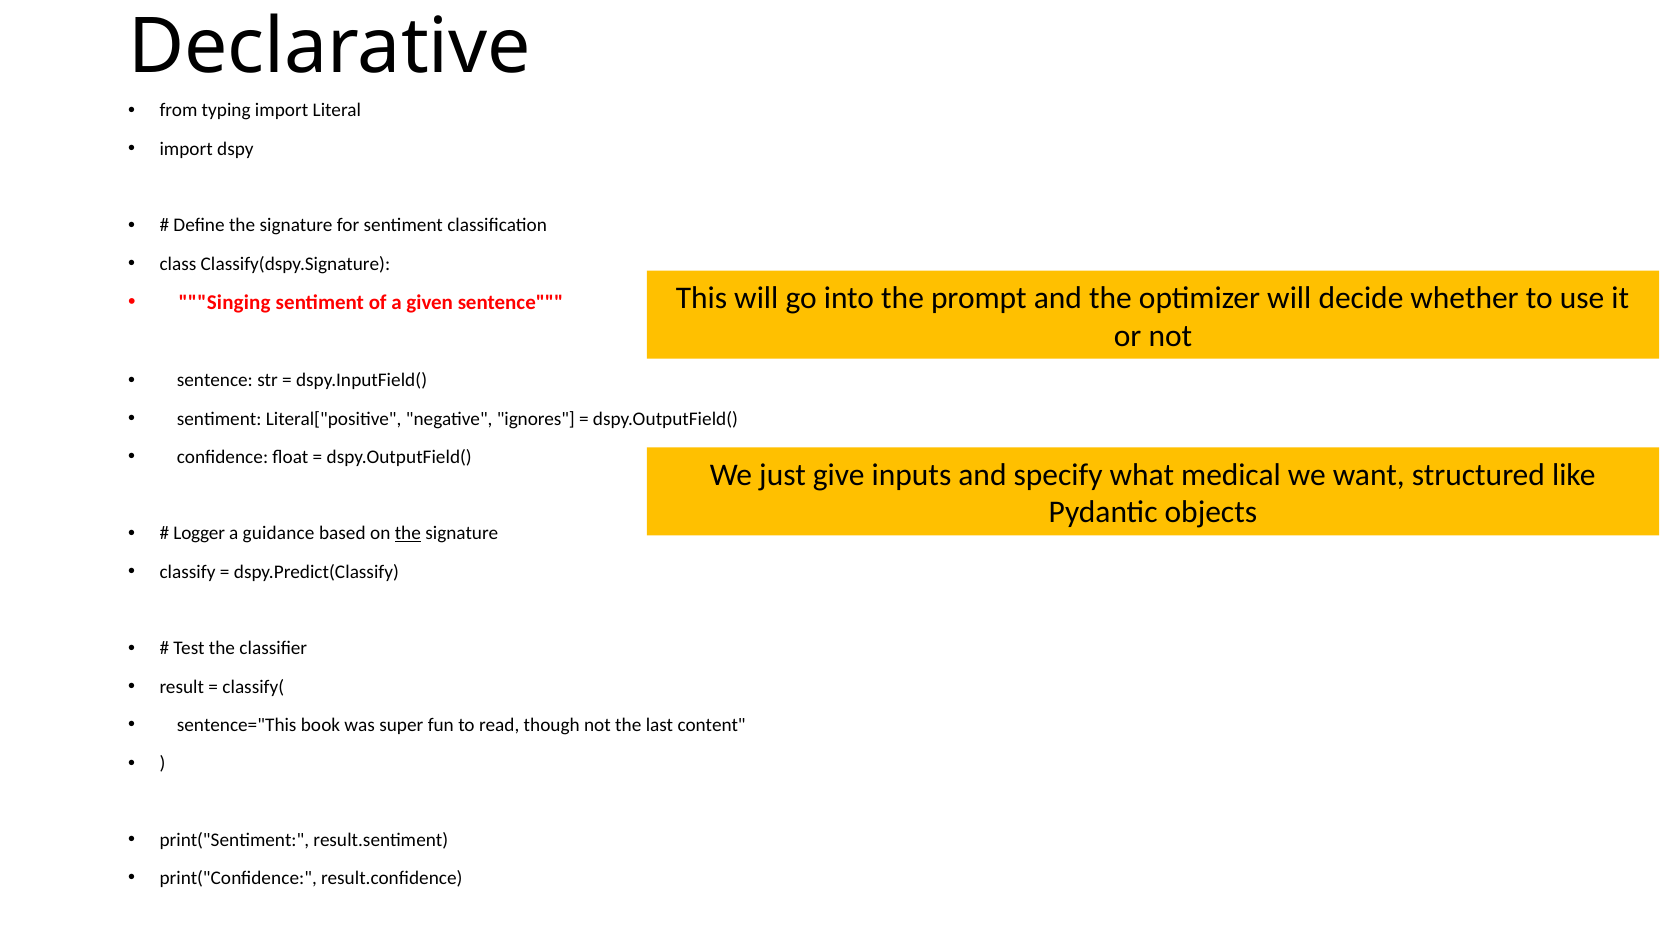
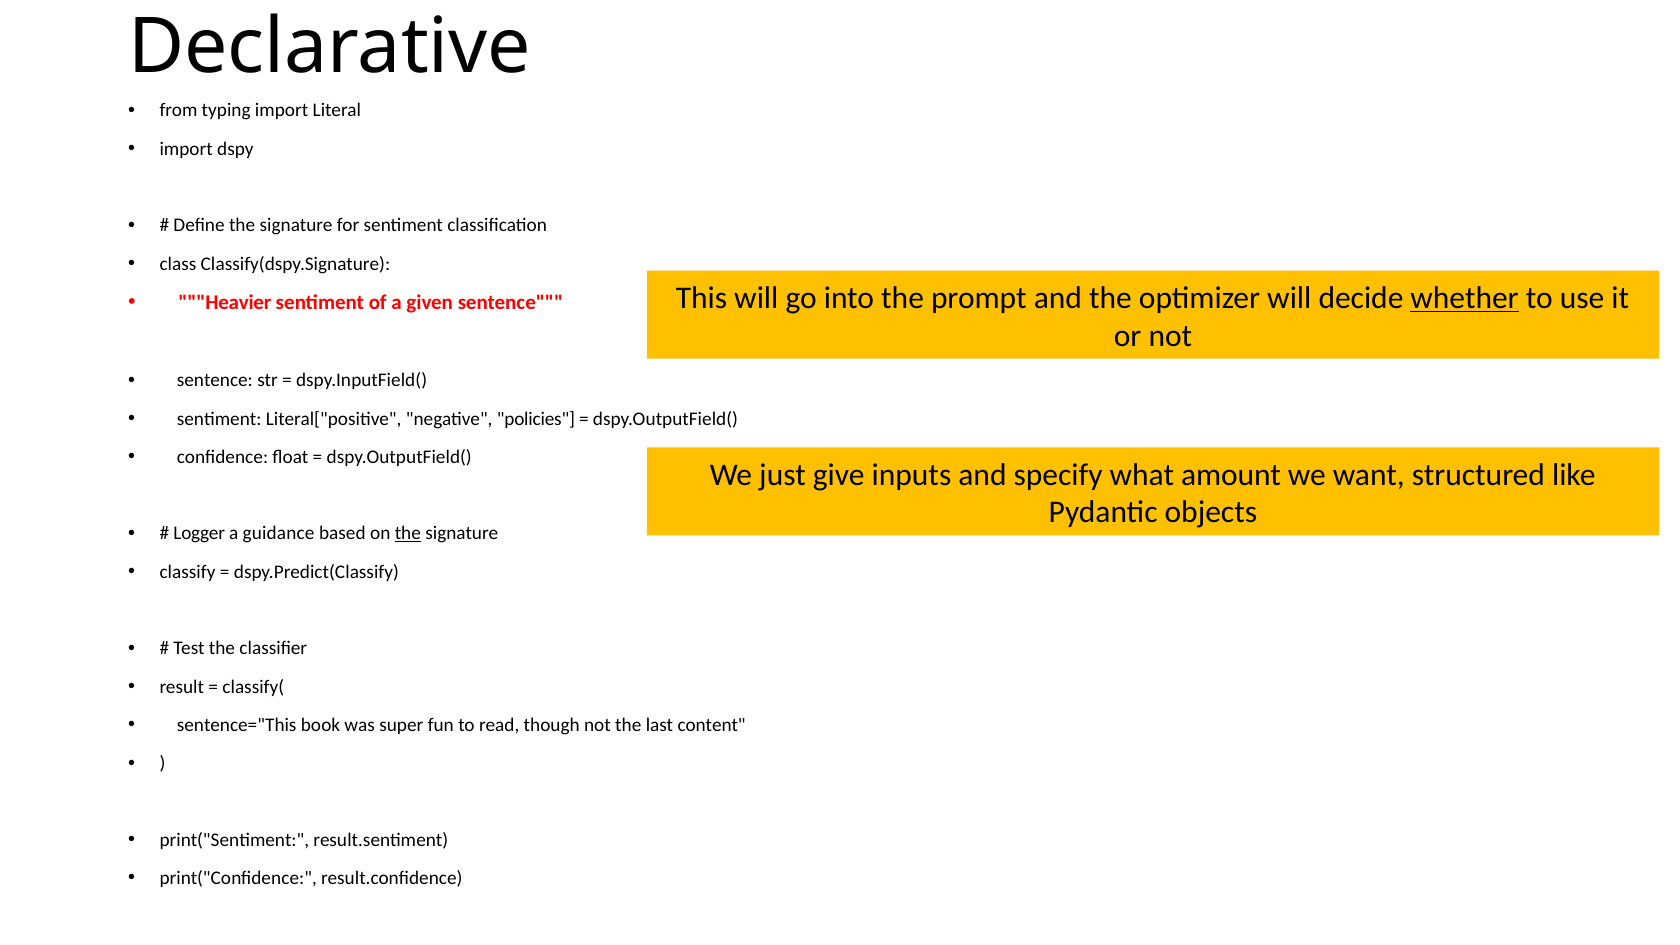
whether underline: none -> present
Singing: Singing -> Heavier
ignores: ignores -> policies
medical: medical -> amount
